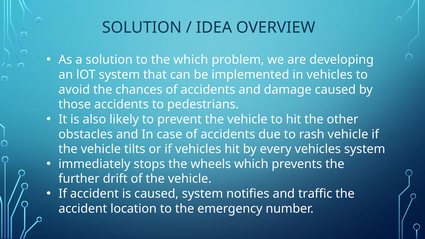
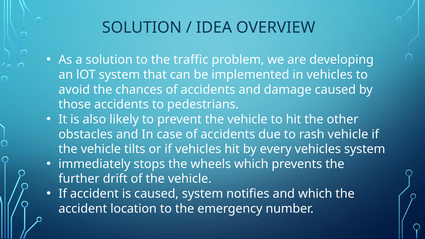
the which: which -> traffic
and traffic: traffic -> which
